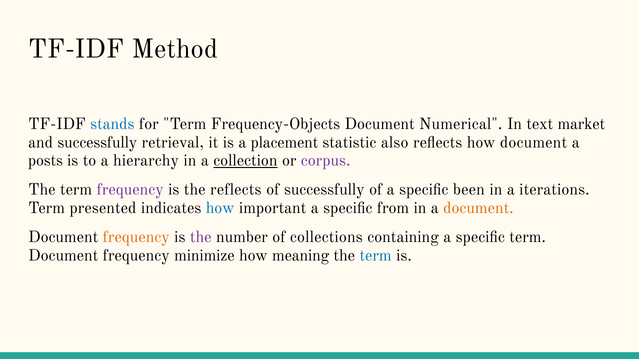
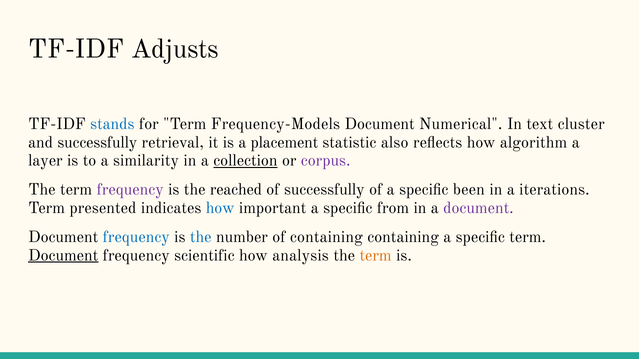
Method: Method -> Adjusts
Frequency-Objects: Frequency-Objects -> Frequency-Models
market: market -> cluster
how document: document -> algorithm
posts: posts -> layer
hierarchy: hierarchy -> similarity
the reflects: reflects -> reached
document at (478, 208) colour: orange -> purple
frequency at (136, 237) colour: orange -> blue
the at (201, 237) colour: purple -> blue
of collections: collections -> containing
Document at (63, 256) underline: none -> present
minimize: minimize -> scientific
meaning: meaning -> analysis
term at (376, 256) colour: blue -> orange
